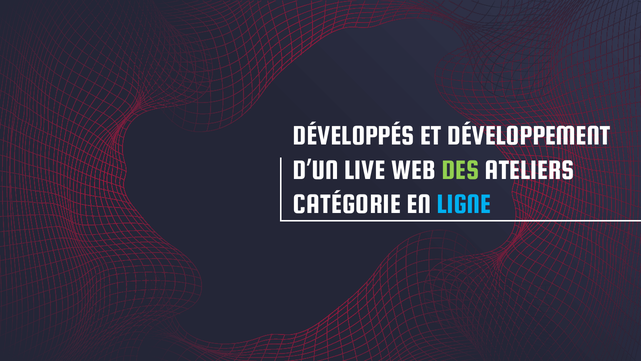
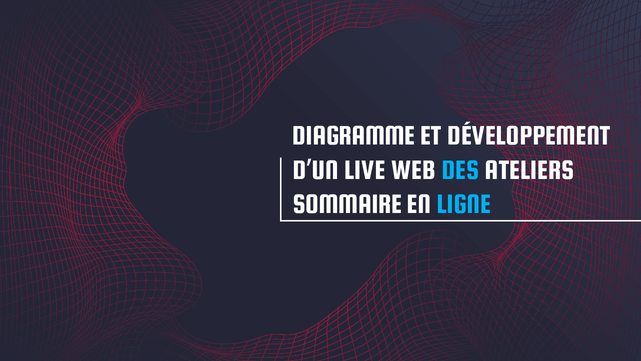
DÉVELOPPÉS: DÉVELOPPÉS -> DIAGRAMME
DES colour: light green -> light blue
CATÉGORIE: CATÉGORIE -> SOMMAIRE
